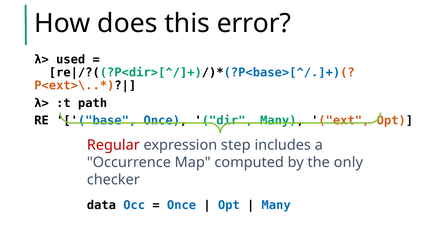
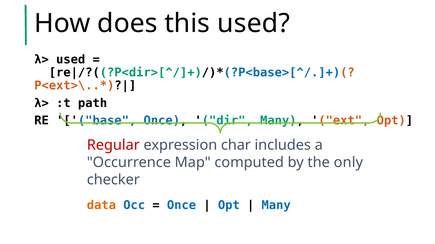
this error: error -> used
step: step -> char
data colour: black -> orange
